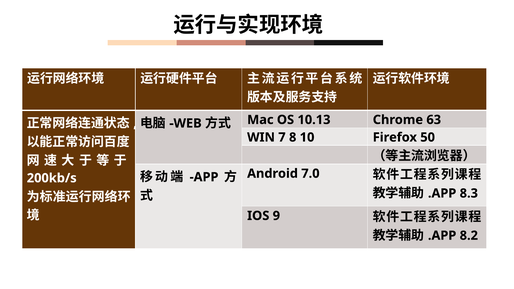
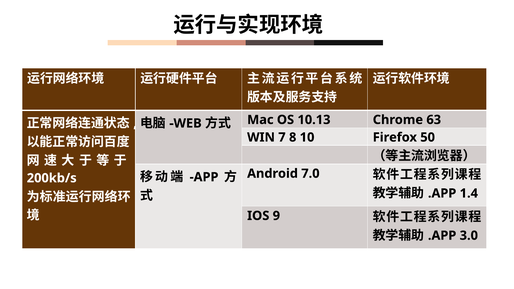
8.3: 8.3 -> 1.4
8.2: 8.2 -> 3.0
